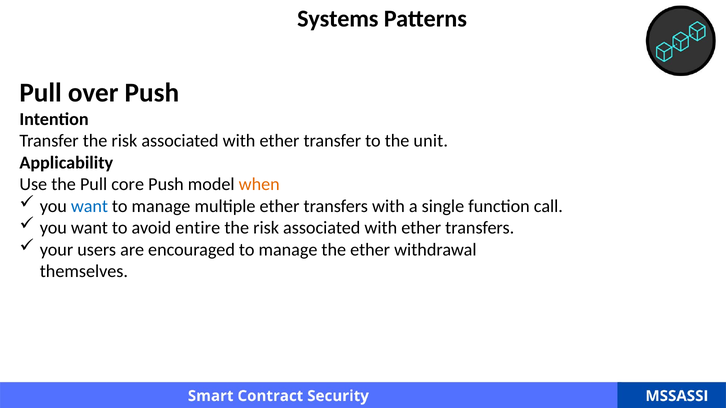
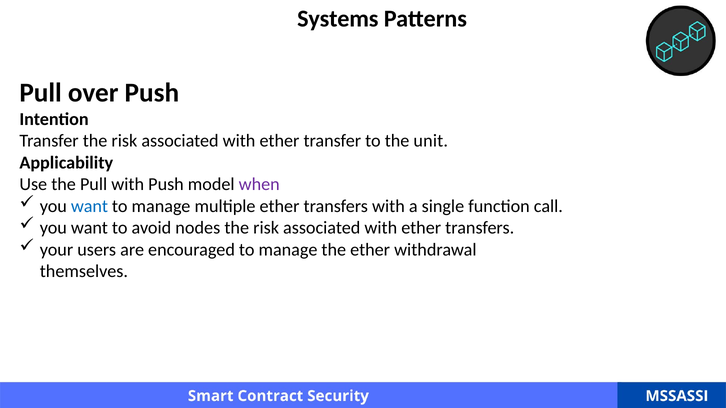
Pull core: core -> with
when colour: orange -> purple
entire: entire -> nodes
